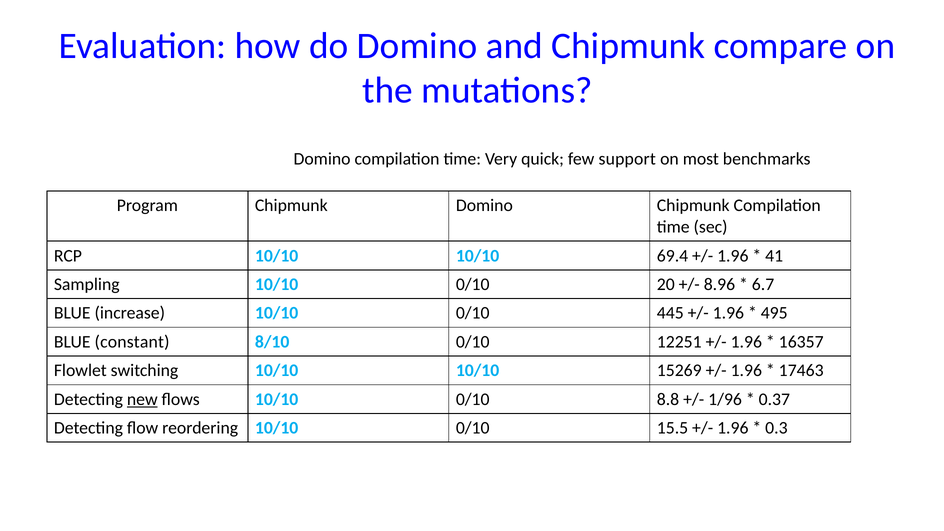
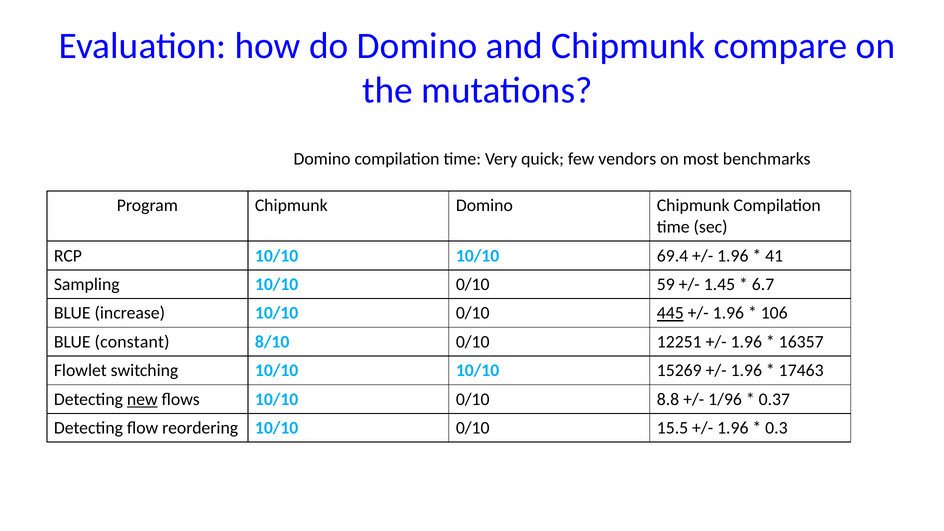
support: support -> vendors
20: 20 -> 59
8.96: 8.96 -> 1.45
445 underline: none -> present
495: 495 -> 106
